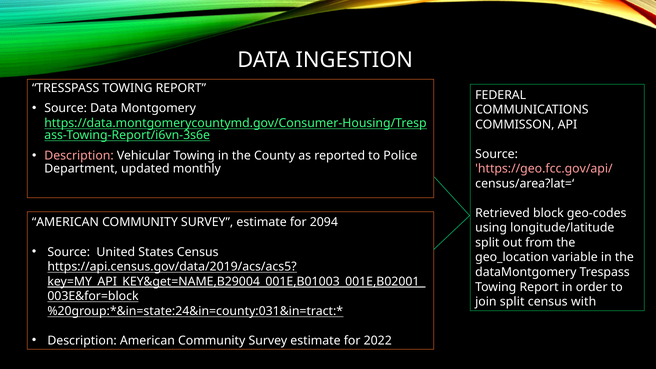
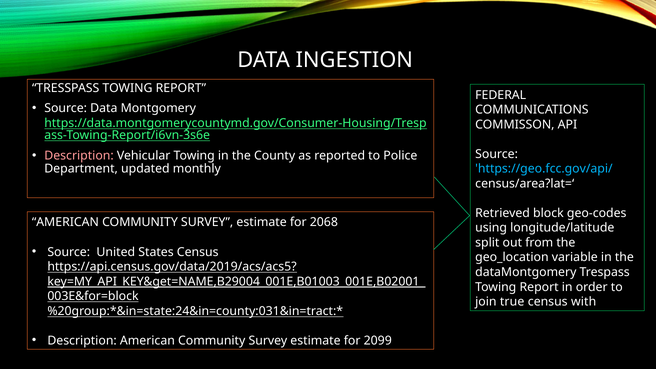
https://geo.fcc.gov/api/ colour: pink -> light blue
2094: 2094 -> 2068
join split: split -> true
2022: 2022 -> 2099
